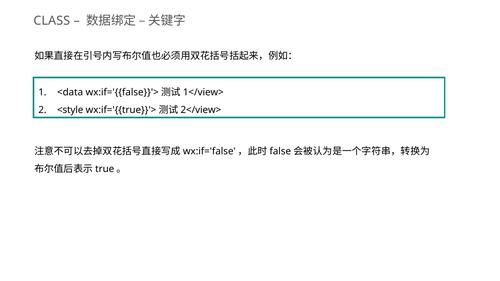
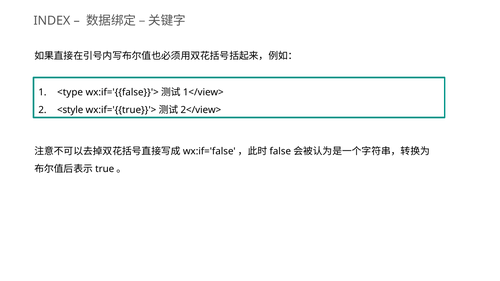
CLASS: CLASS -> INDEX
<data: <data -> <type
